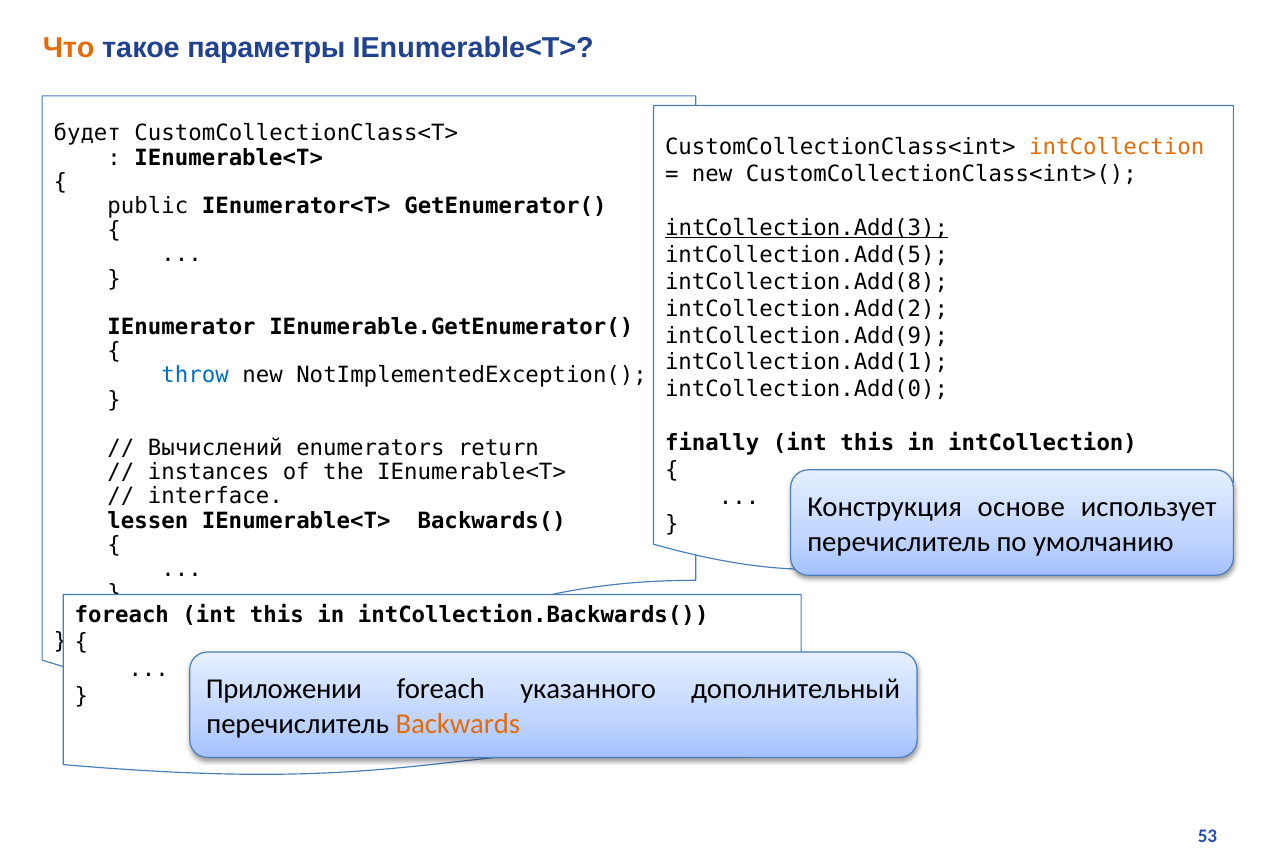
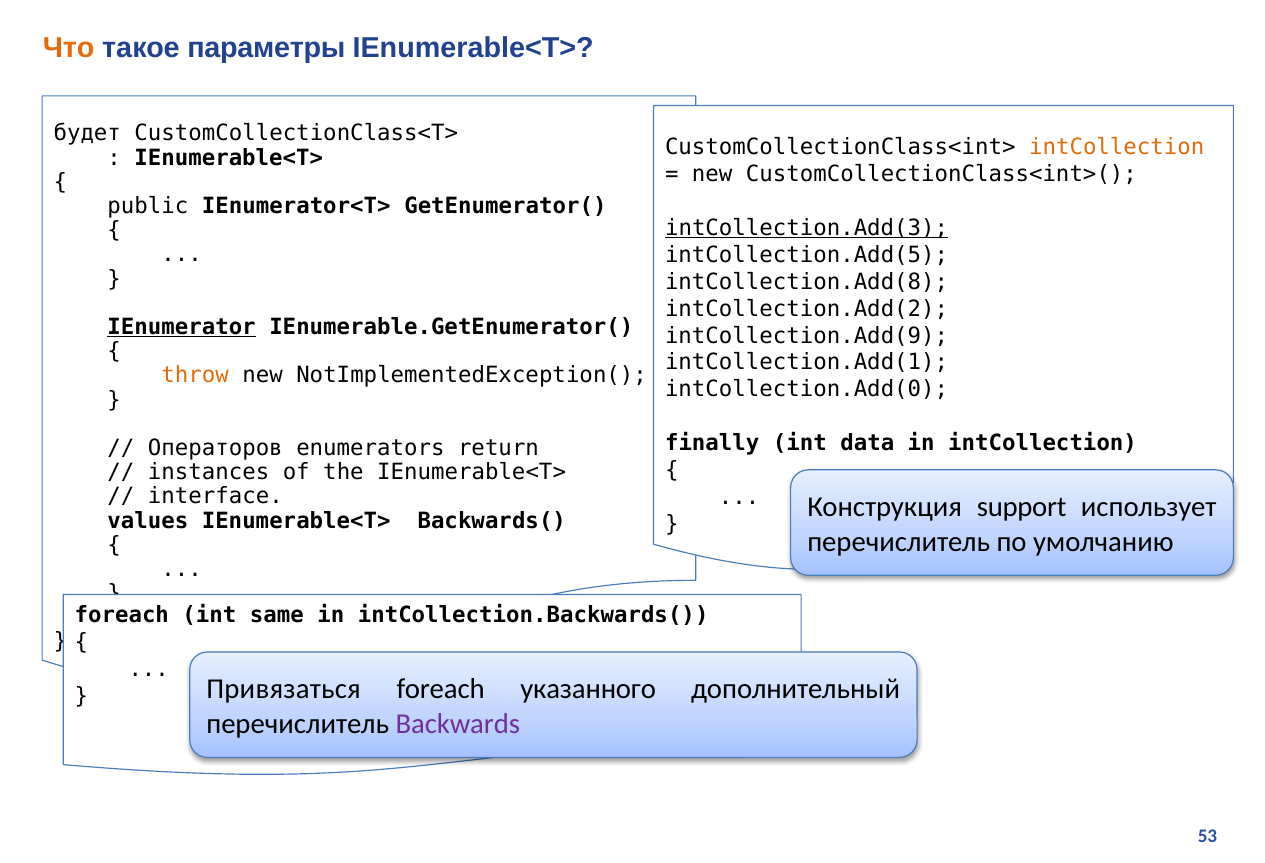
IEnumerator underline: none -> present
throw colour: blue -> orange
this at (867, 443): this -> data
Вычислений: Вычислений -> Операторов
основе: основе -> support
lessen: lessen -> values
this at (277, 615): this -> same
Приложении: Приложении -> Привязаться
Backwards colour: orange -> purple
